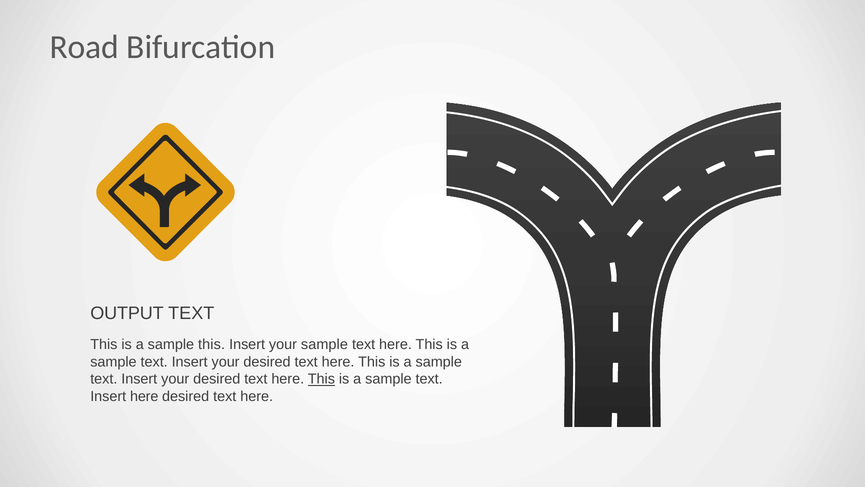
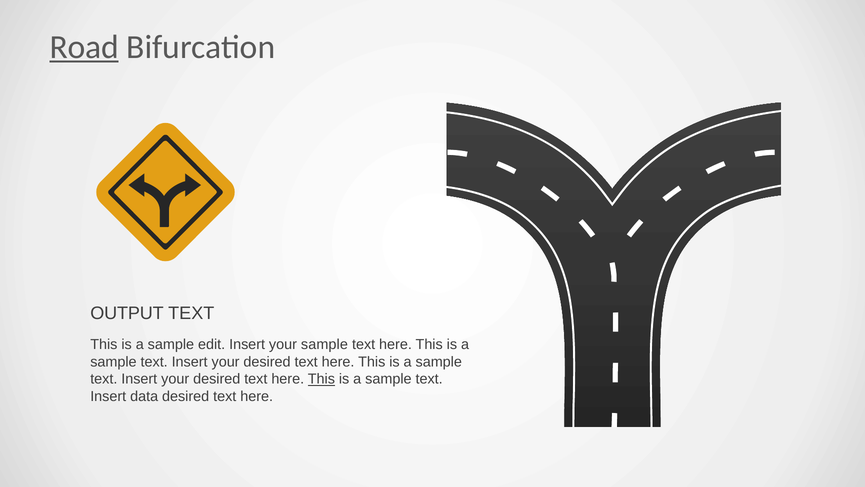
Road underline: none -> present
sample this: this -> edit
Insert here: here -> data
